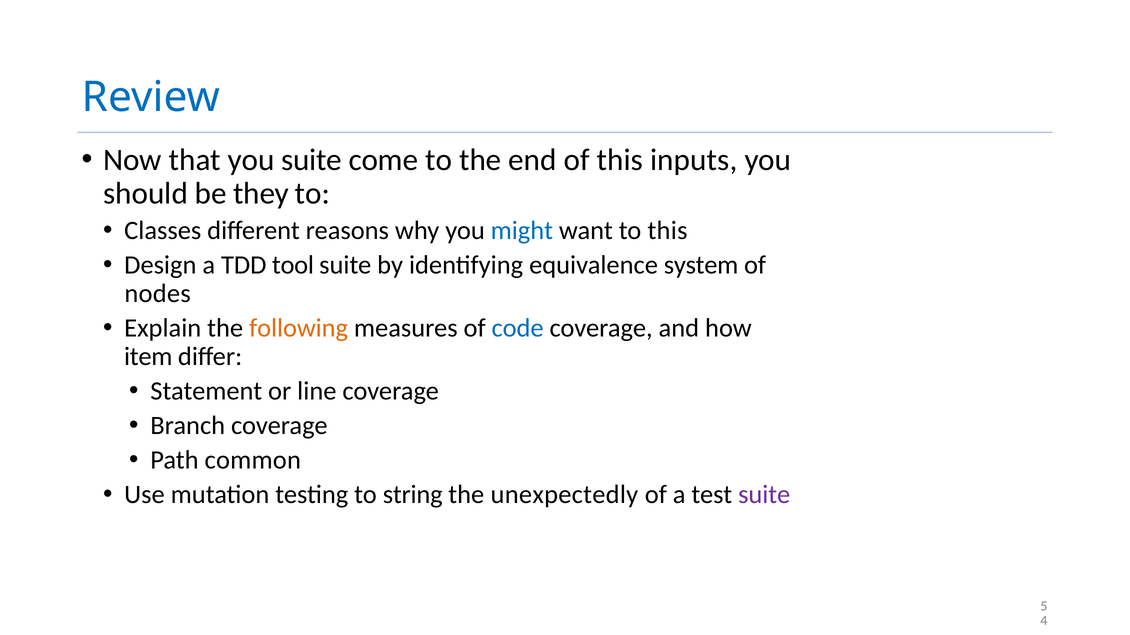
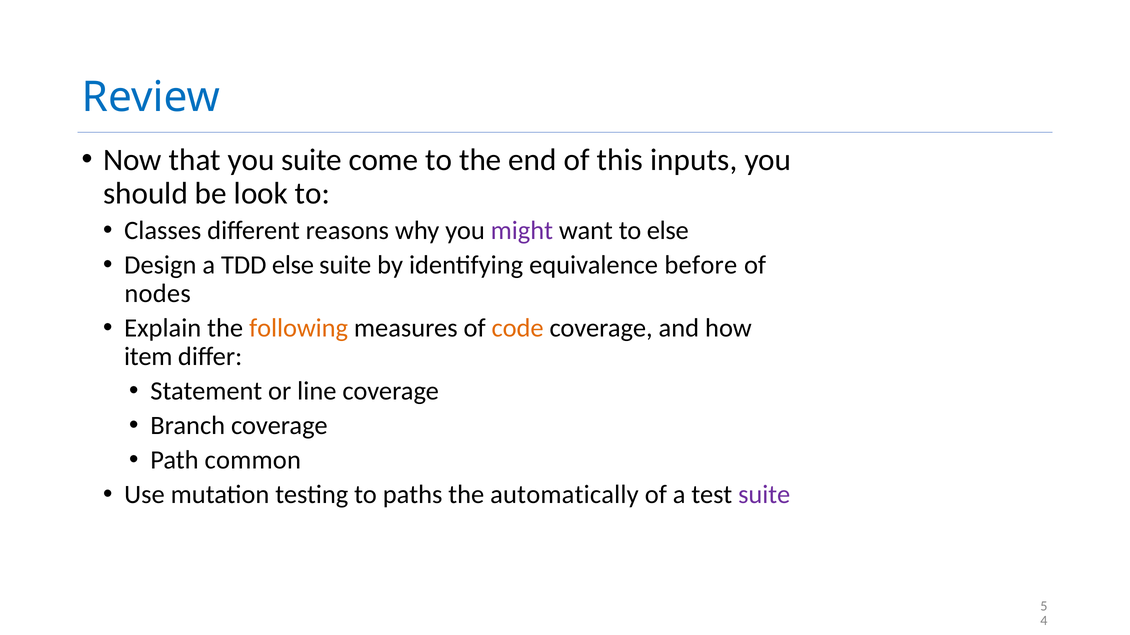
they: they -> look
might colour: blue -> purple
to this: this -> else
TDD tool: tool -> else
system: system -> before
code colour: blue -> orange
string: string -> paths
unexpectedly: unexpectedly -> automatically
